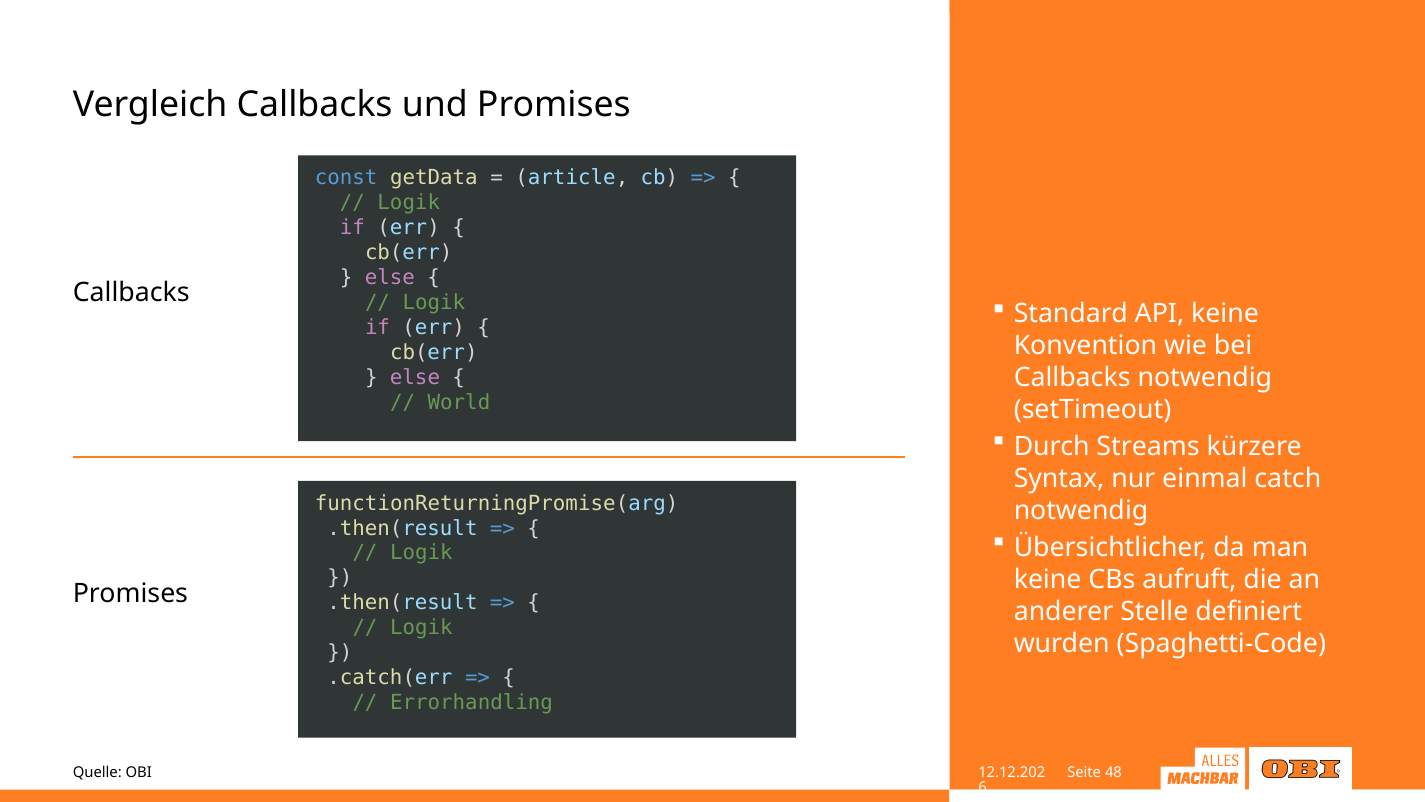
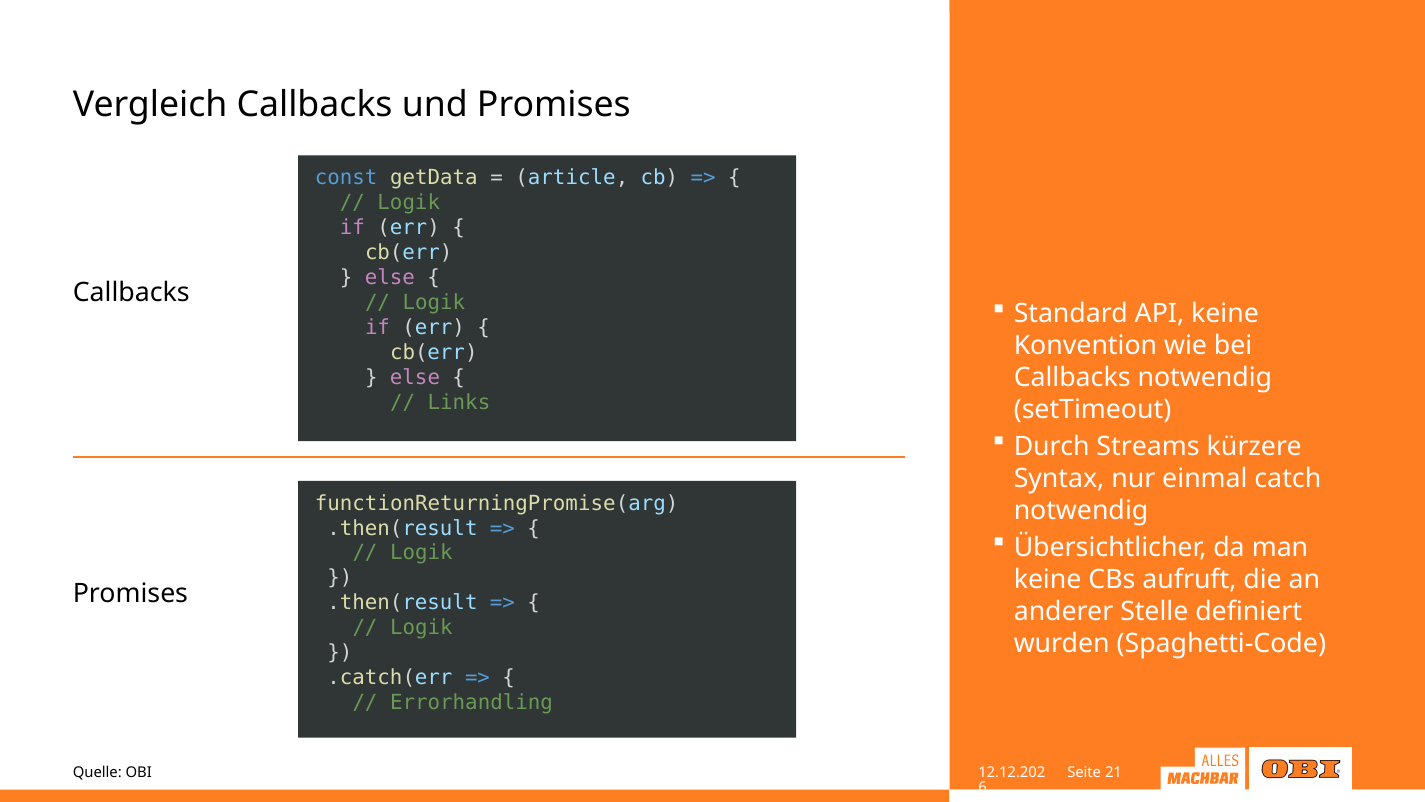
World: World -> Links
48: 48 -> 21
